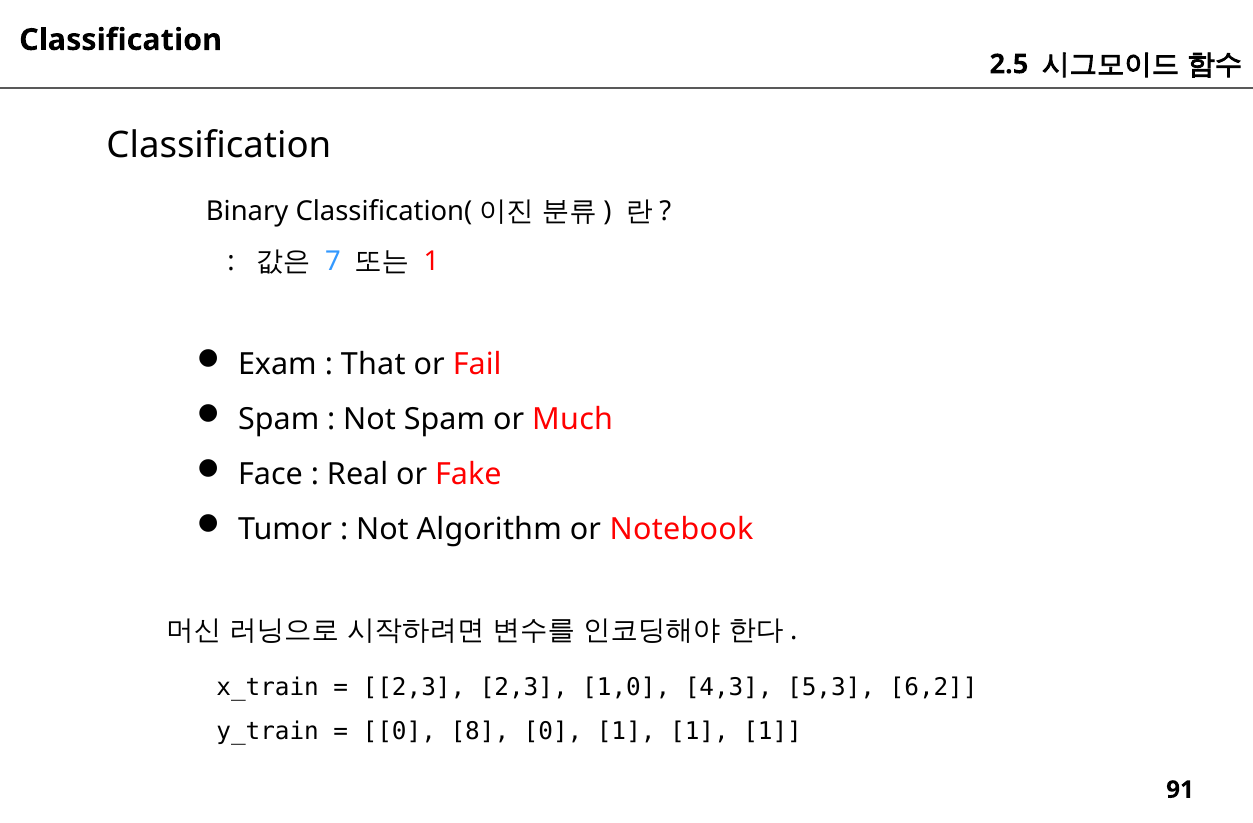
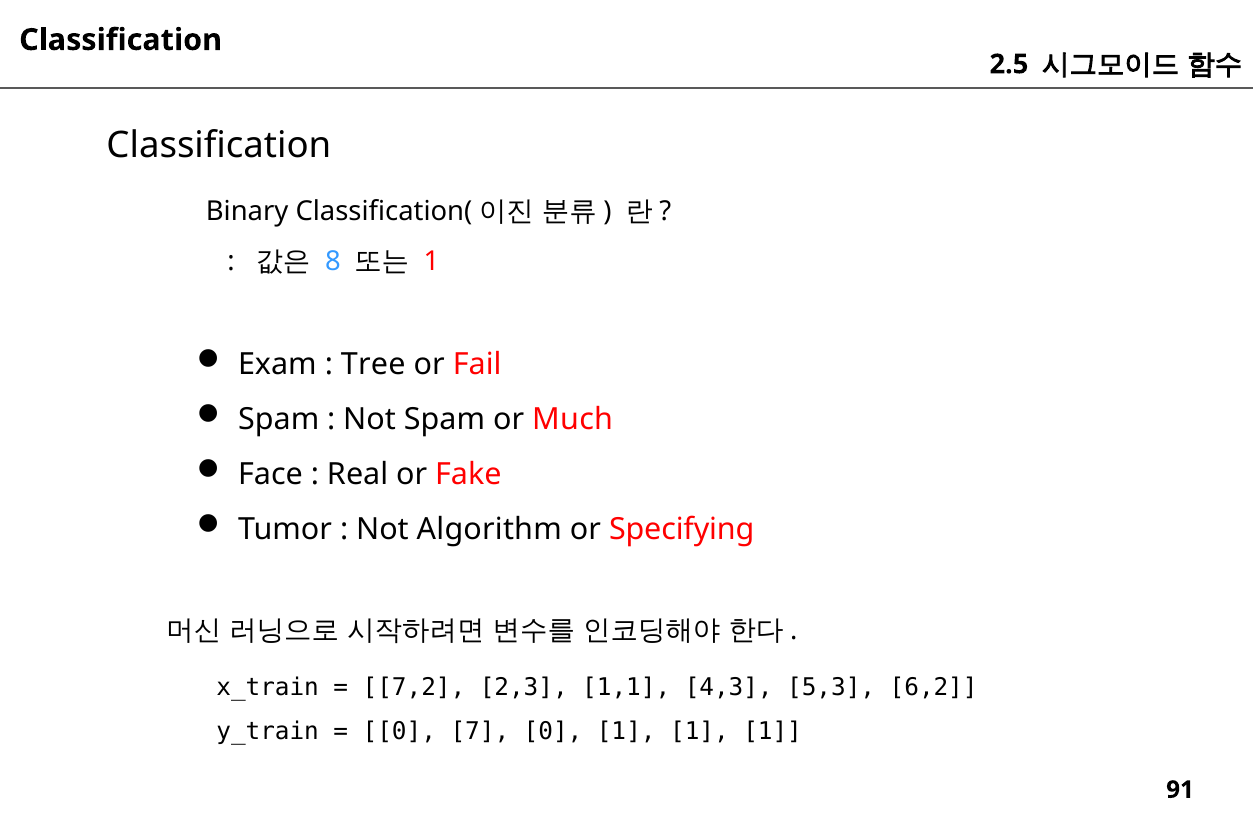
7: 7 -> 8
That: That -> Tree
Notebook: Notebook -> Specifying
2,3 at (414, 688): 2,3 -> 7,2
1,0: 1,0 -> 1,1
8: 8 -> 7
